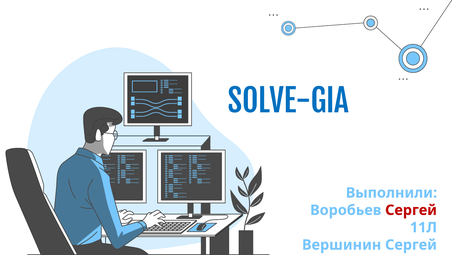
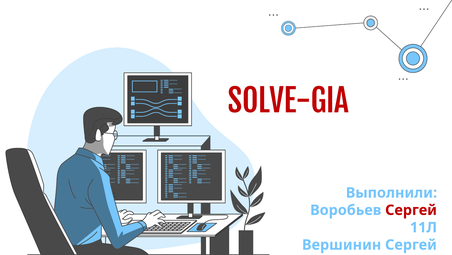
SOLVE-GIA colour: blue -> red
